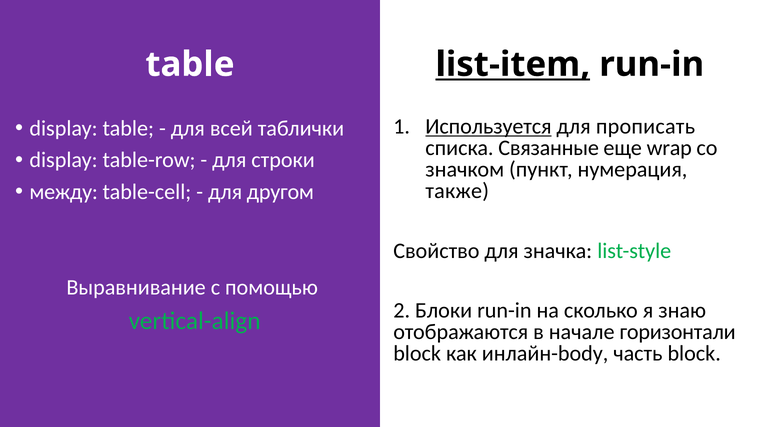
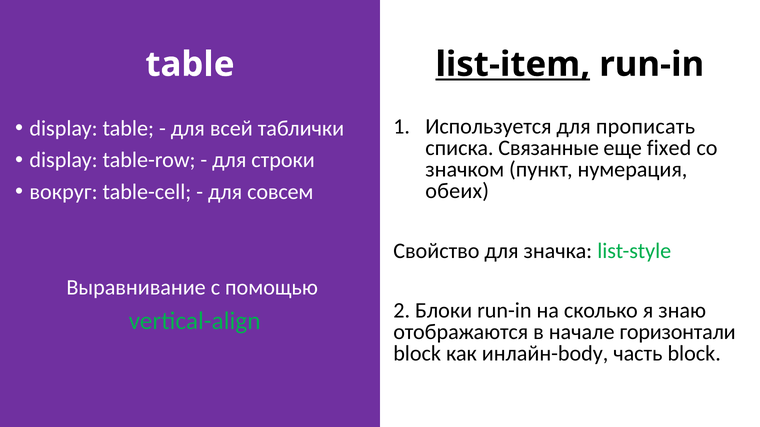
Используется underline: present -> none
wrap: wrap -> fixed
между: между -> вокруг
другом: другом -> совсем
также: также -> обеих
